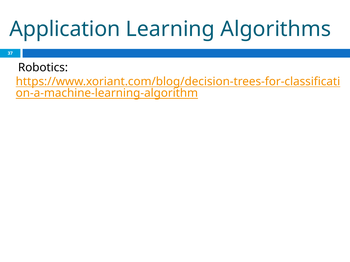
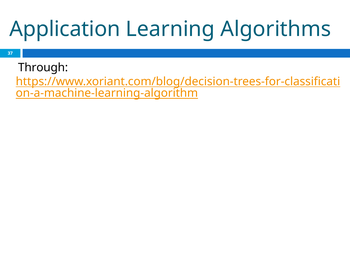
Robotics: Robotics -> Through
